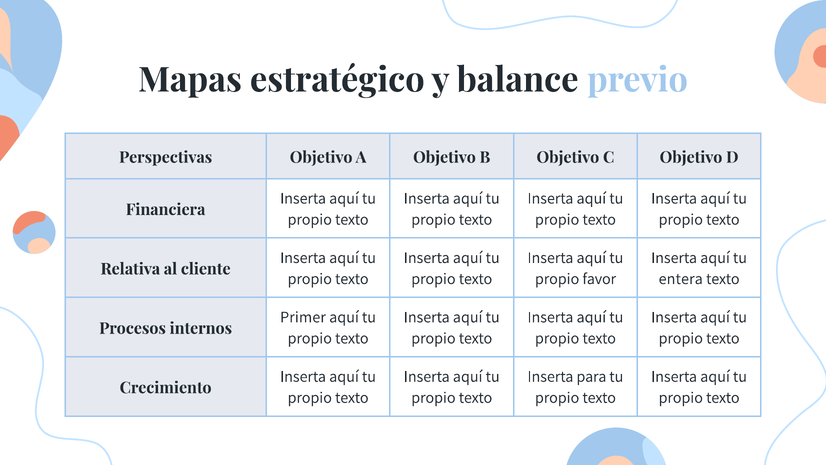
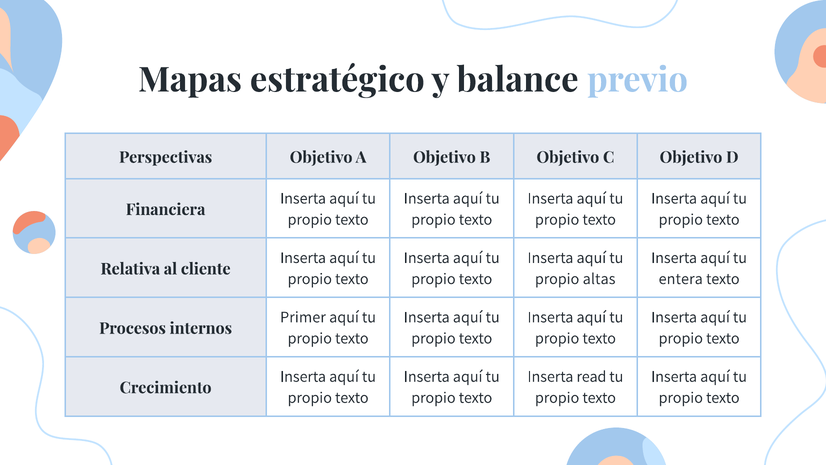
favor: favor -> altas
para: para -> read
